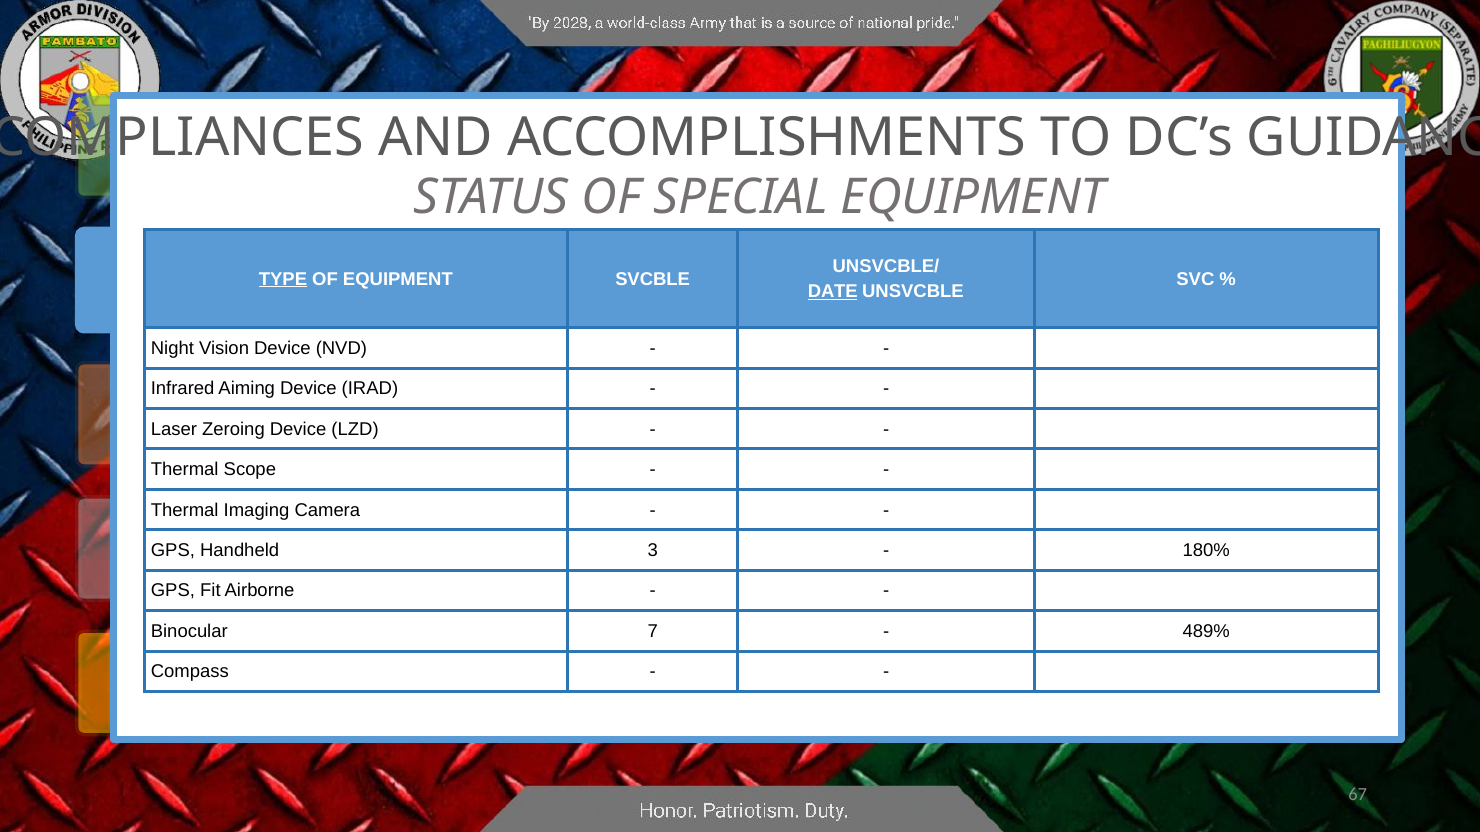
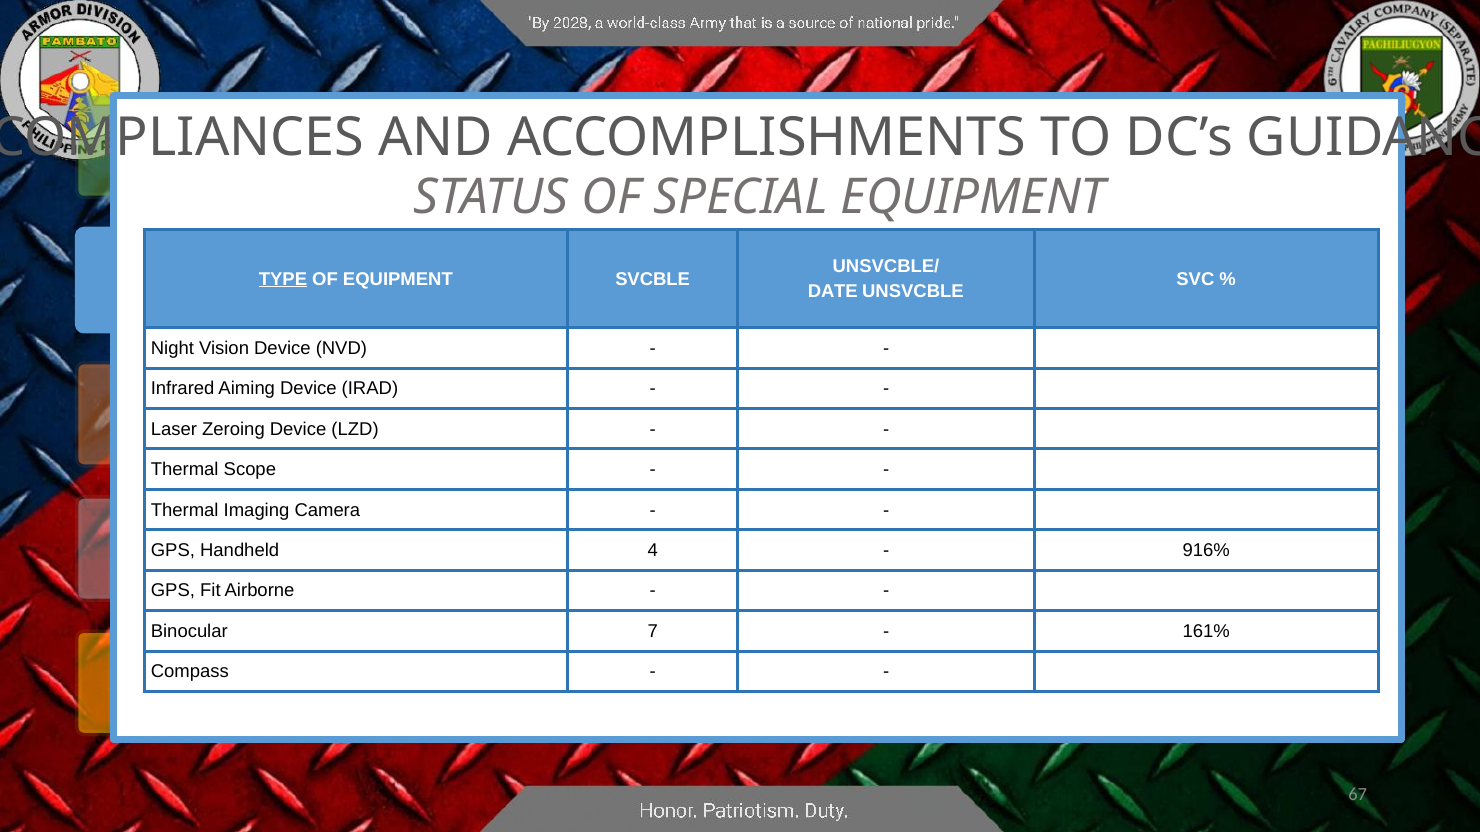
DATE underline: present -> none
3: 3 -> 4
180%: 180% -> 916%
489%: 489% -> 161%
